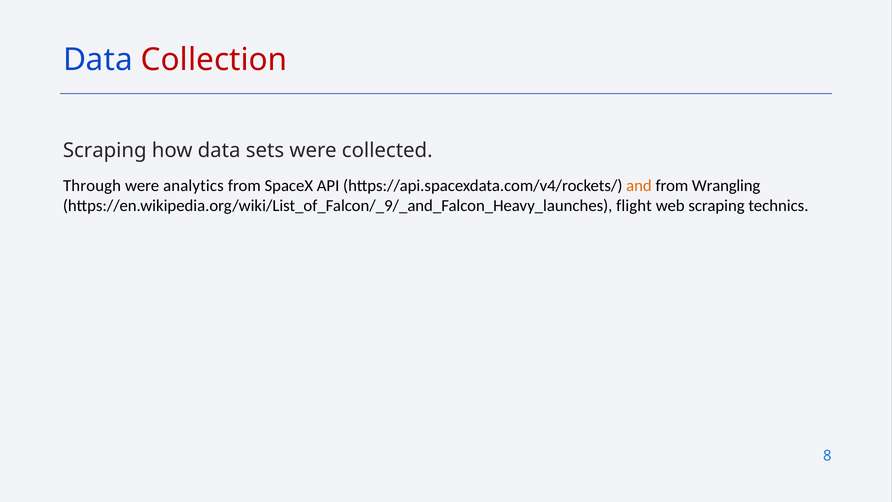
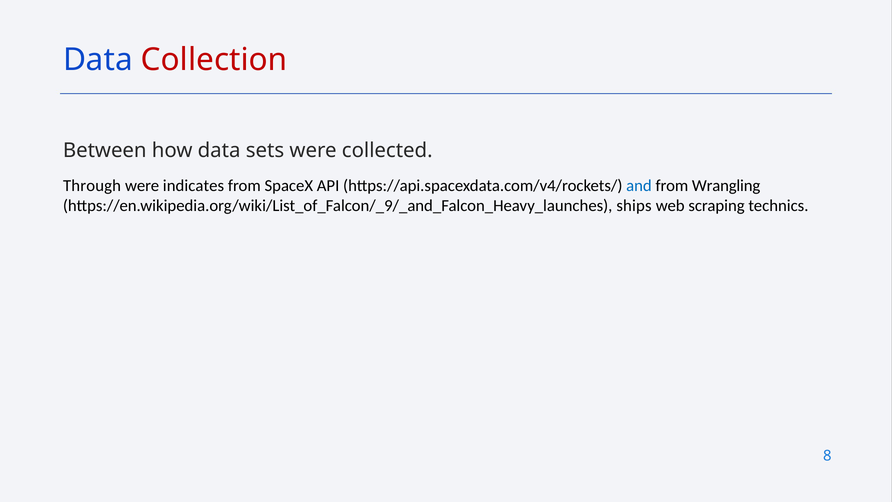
Scraping at (105, 151): Scraping -> Between
analytics: analytics -> indicates
and colour: orange -> blue
flight: flight -> ships
